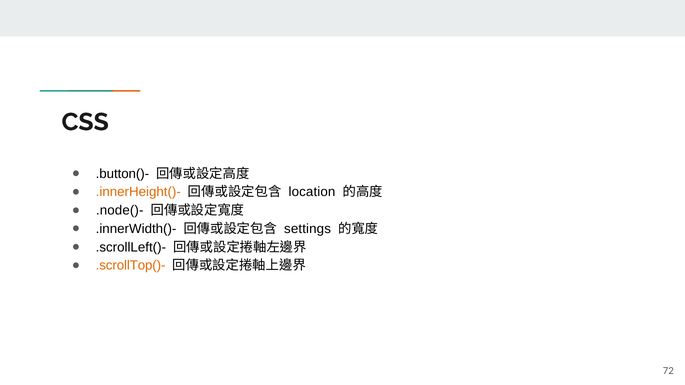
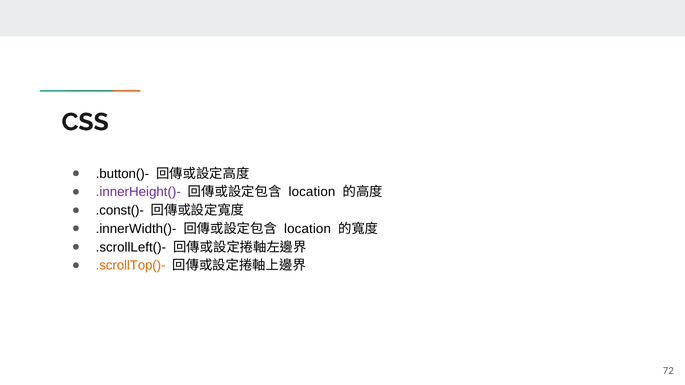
.innerHeight()- colour: orange -> purple
.node()-: .node()- -> .const()-
settings at (308, 229): settings -> location
